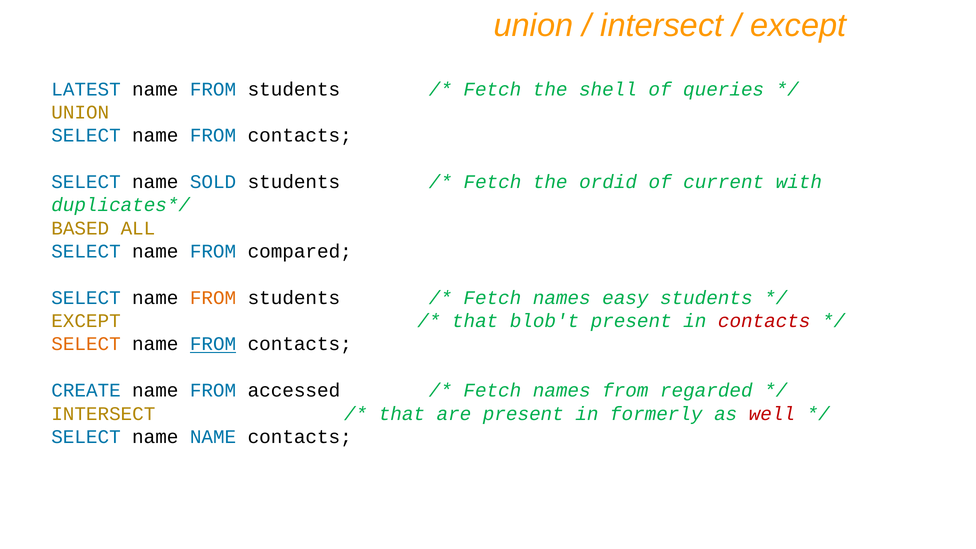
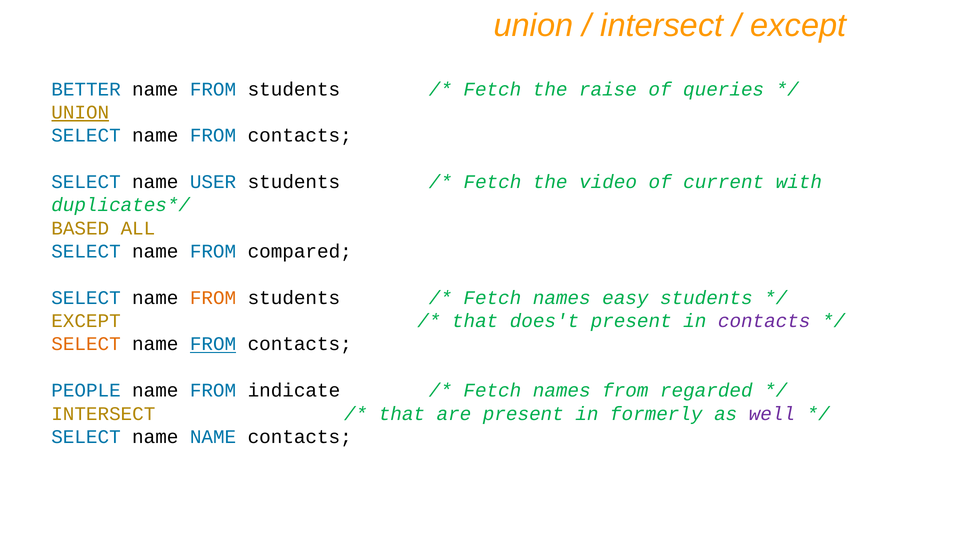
LATEST: LATEST -> BETTER
shell: shell -> raise
UNION at (80, 112) underline: none -> present
SOLD: SOLD -> USER
ordid: ordid -> video
blob't: blob't -> does't
contacts at (764, 321) colour: red -> purple
CREATE: CREATE -> PEOPLE
accessed: accessed -> indicate
well colour: red -> purple
